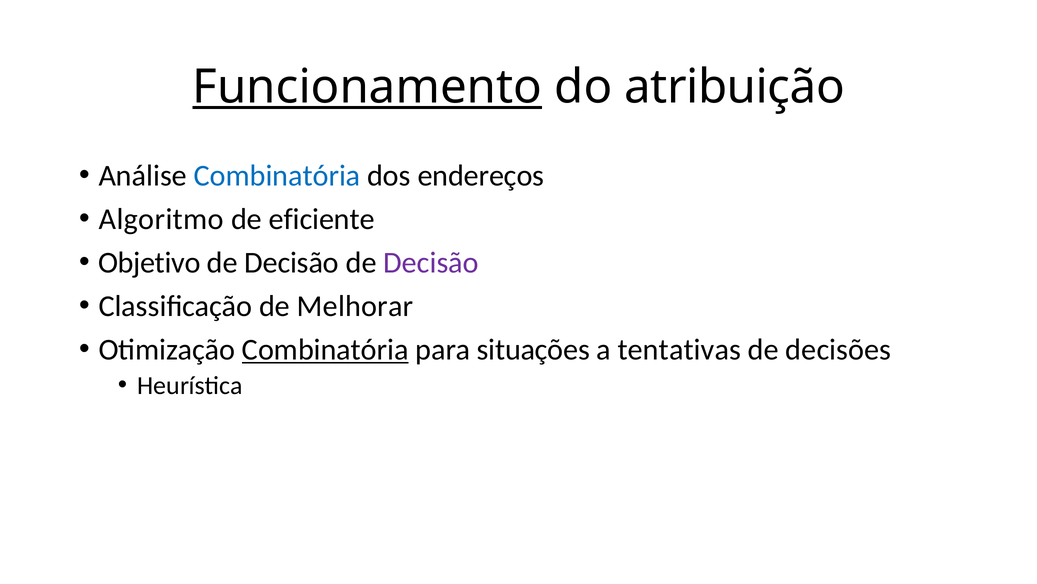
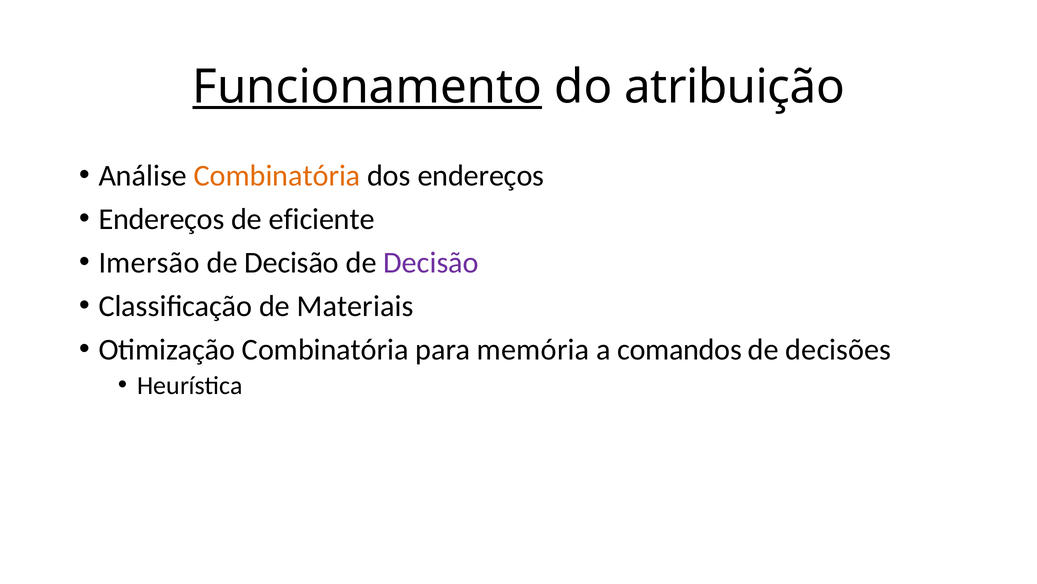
Combinatória at (277, 175) colour: blue -> orange
Algoritmo at (161, 219): Algoritmo -> Endereços
Objetivo: Objetivo -> Imersão
Melhorar: Melhorar -> Materiais
Combinatória at (325, 349) underline: present -> none
situações: situações -> memória
tentativas: tentativas -> comandos
